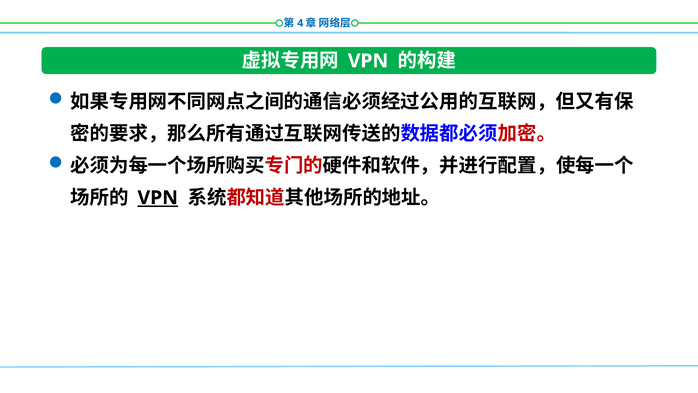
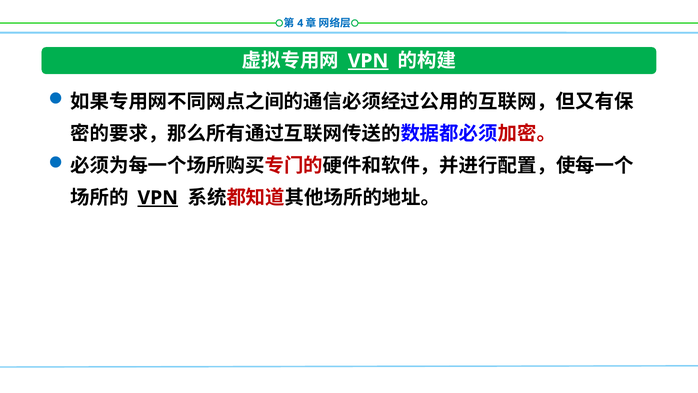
VPN at (368, 61) underline: none -> present
